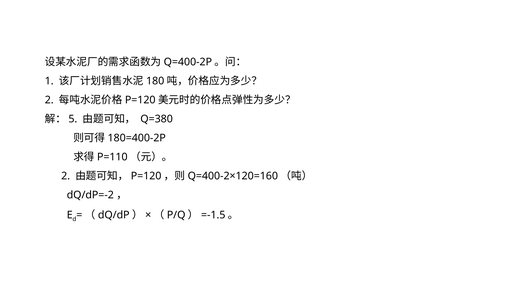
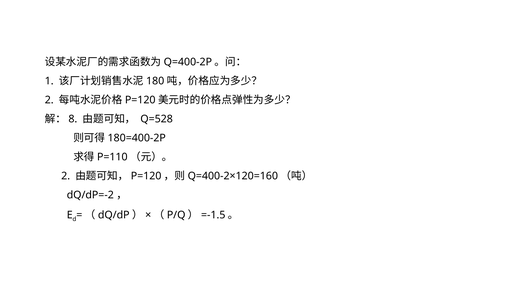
5: 5 -> 8
Q=380: Q=380 -> Q=528
